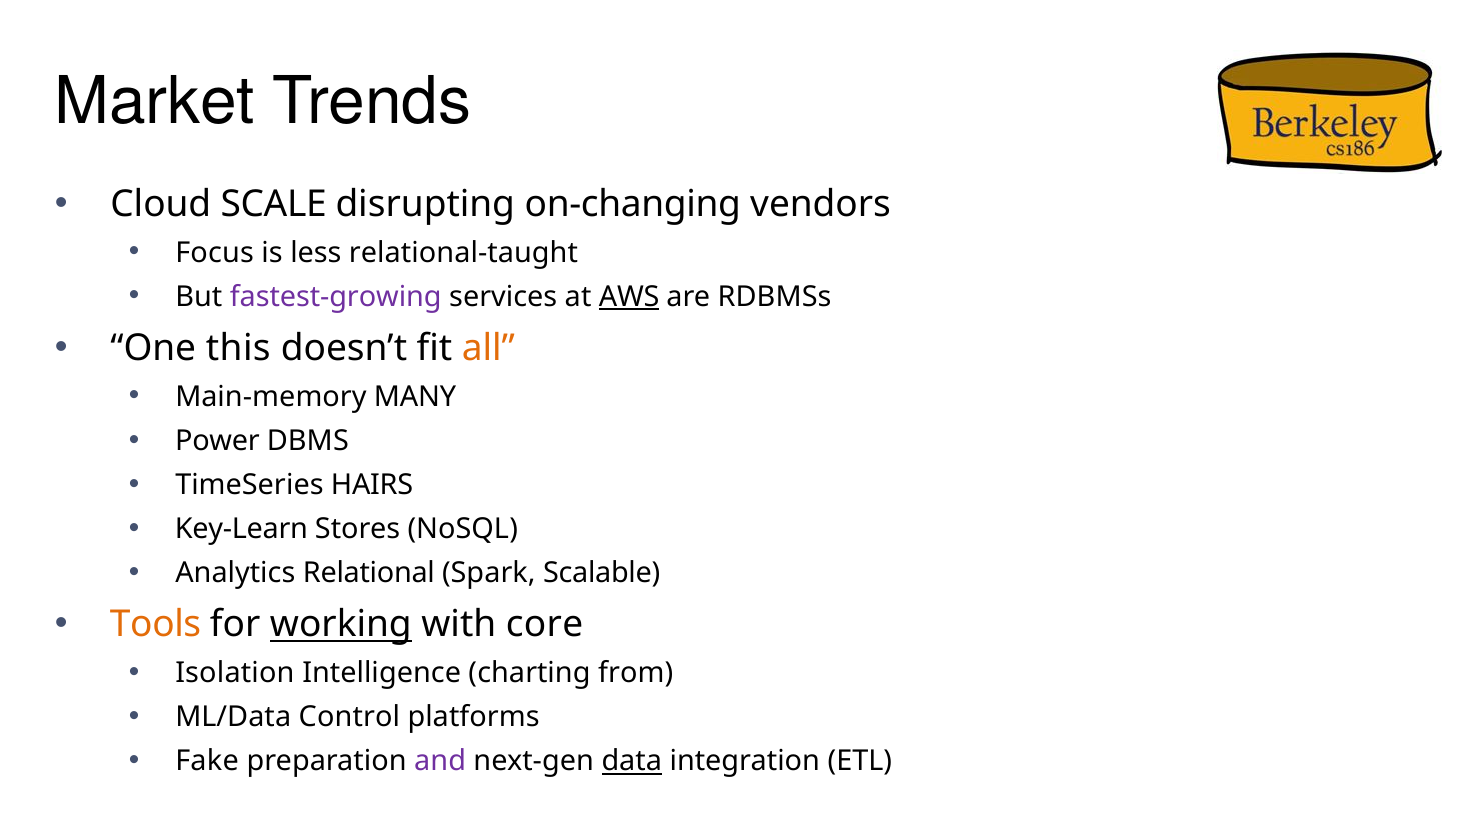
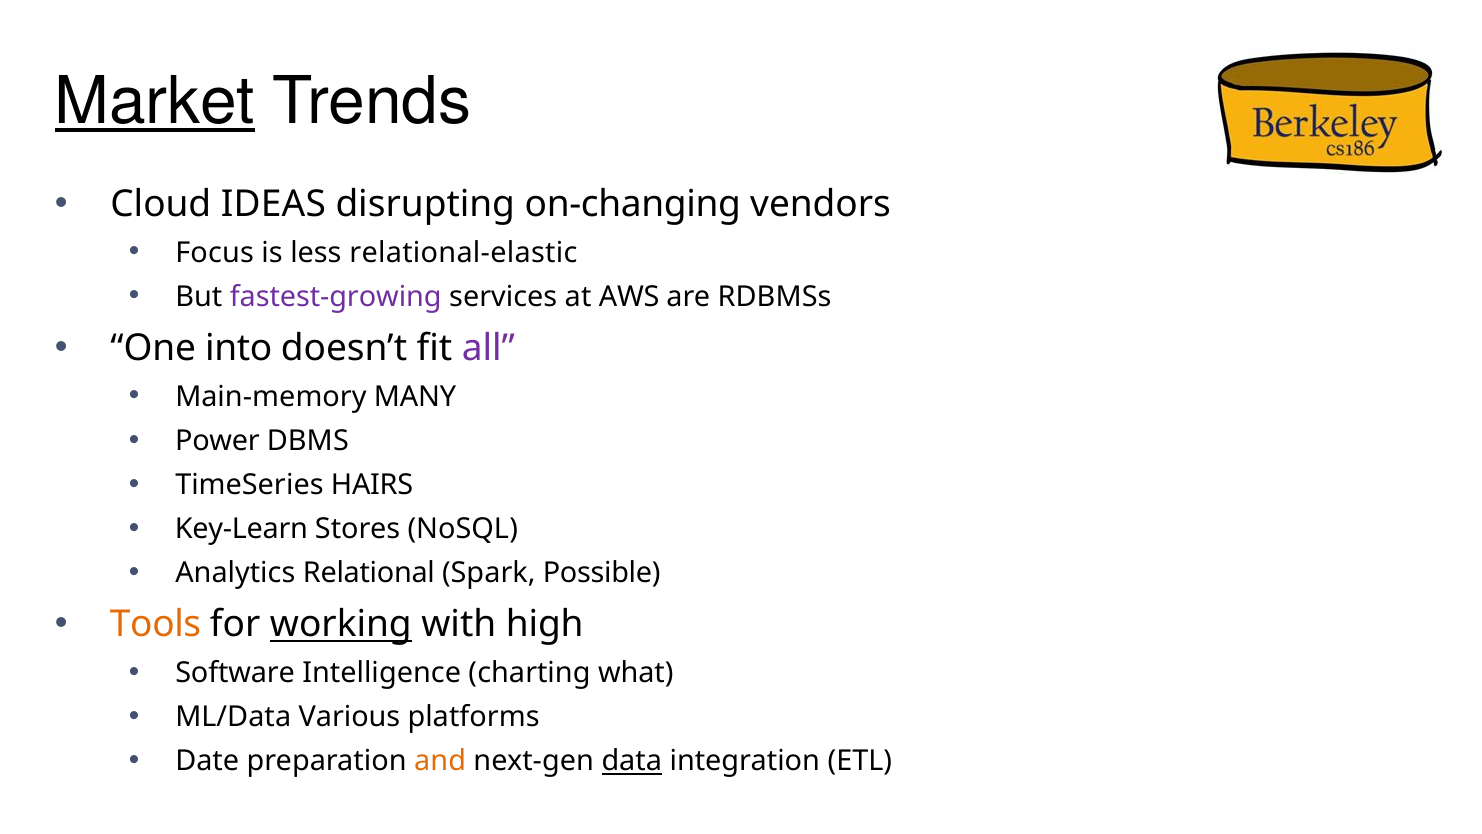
Market underline: none -> present
SCALE: SCALE -> IDEAS
relational-taught: relational-taught -> relational-elastic
AWS underline: present -> none
this: this -> into
all colour: orange -> purple
Scalable: Scalable -> Possible
core: core -> high
Isolation: Isolation -> Software
from: from -> what
Control: Control -> Various
Fake: Fake -> Date
and colour: purple -> orange
